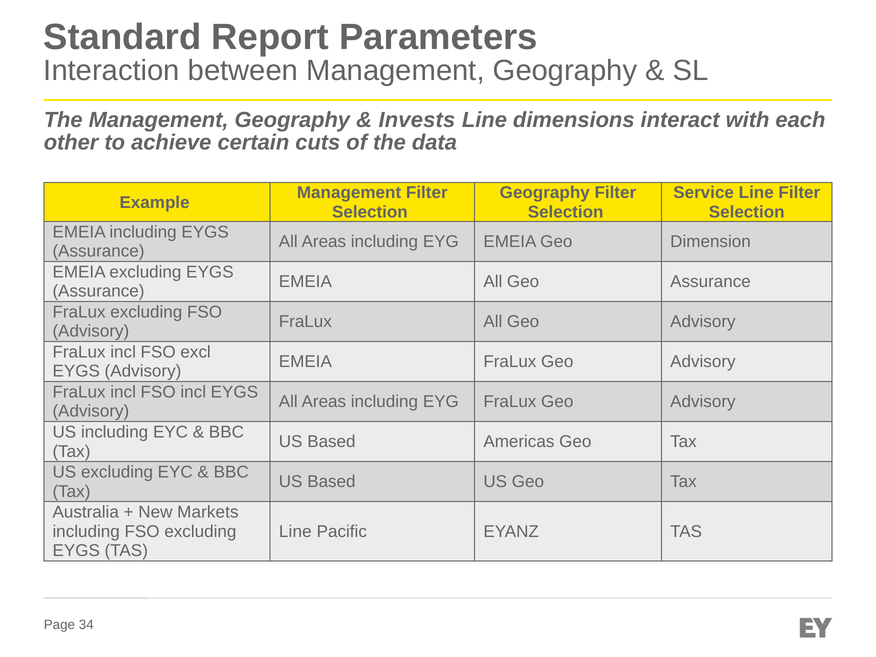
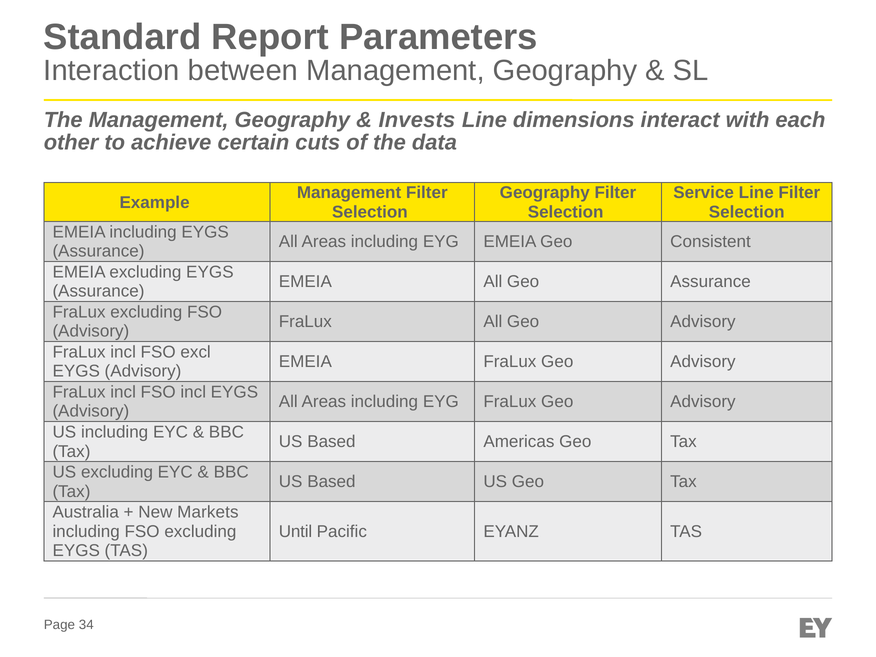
Dimension: Dimension -> Consistent
Line at (295, 531): Line -> Until
